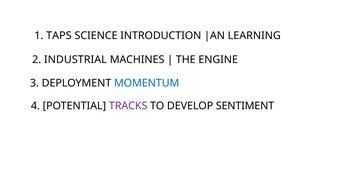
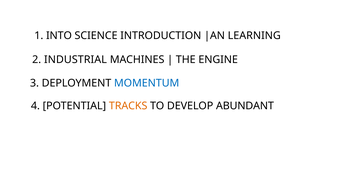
TAPS: TAPS -> INTO
TRACKS colour: purple -> orange
SENTIMENT: SENTIMENT -> ABUNDANT
